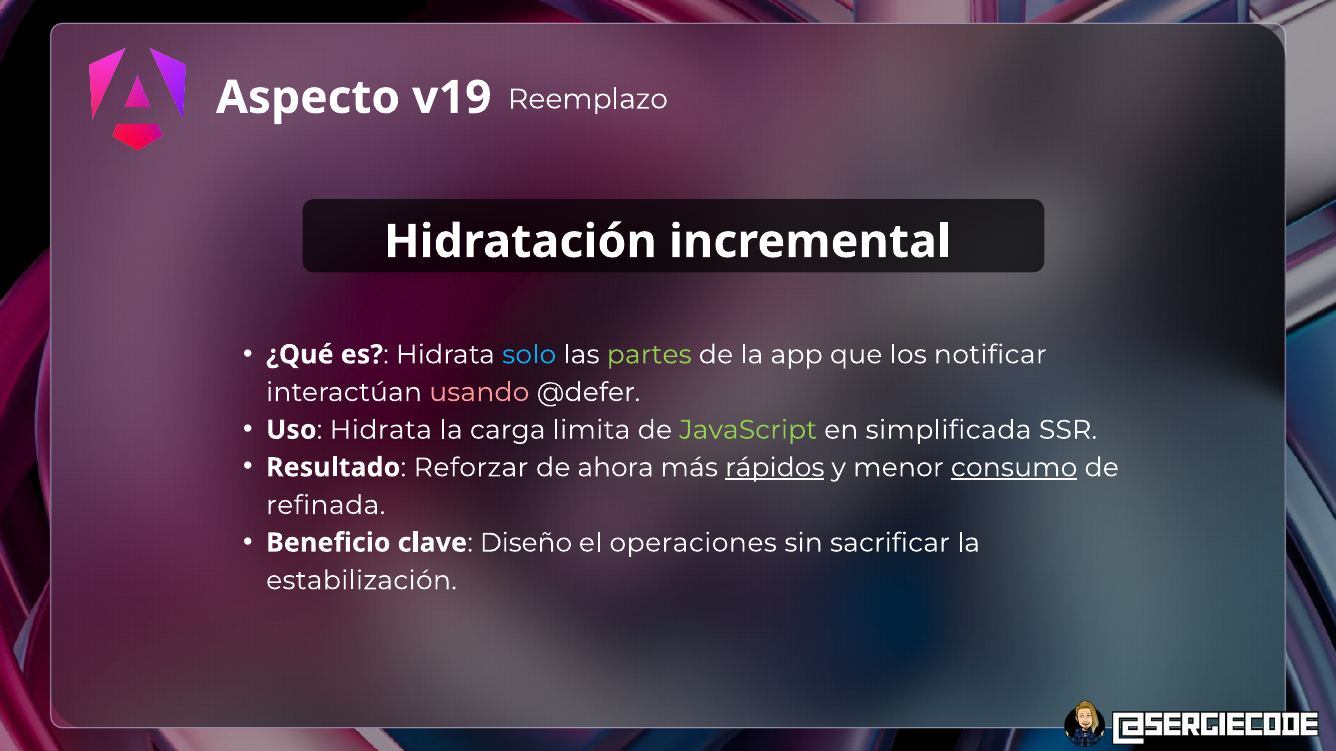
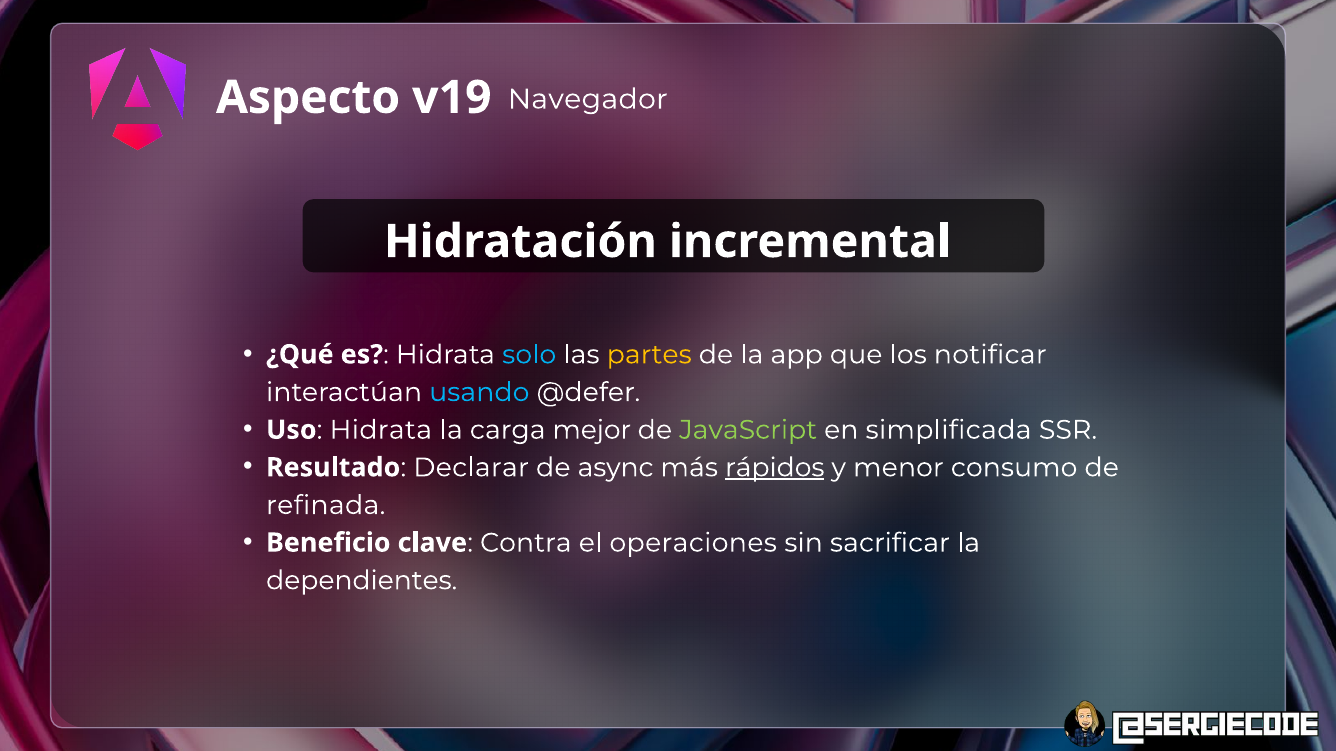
Reemplazo: Reemplazo -> Navegador
partes colour: light green -> yellow
usando colour: pink -> light blue
limita: limita -> mejor
Reforzar: Reforzar -> Declarar
ahora: ahora -> async
consumo underline: present -> none
Diseño: Diseño -> Contra
estabilización: estabilización -> dependientes
